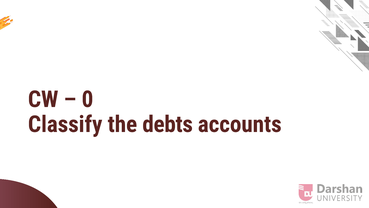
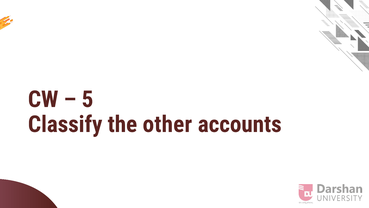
0: 0 -> 5
debts: debts -> other
